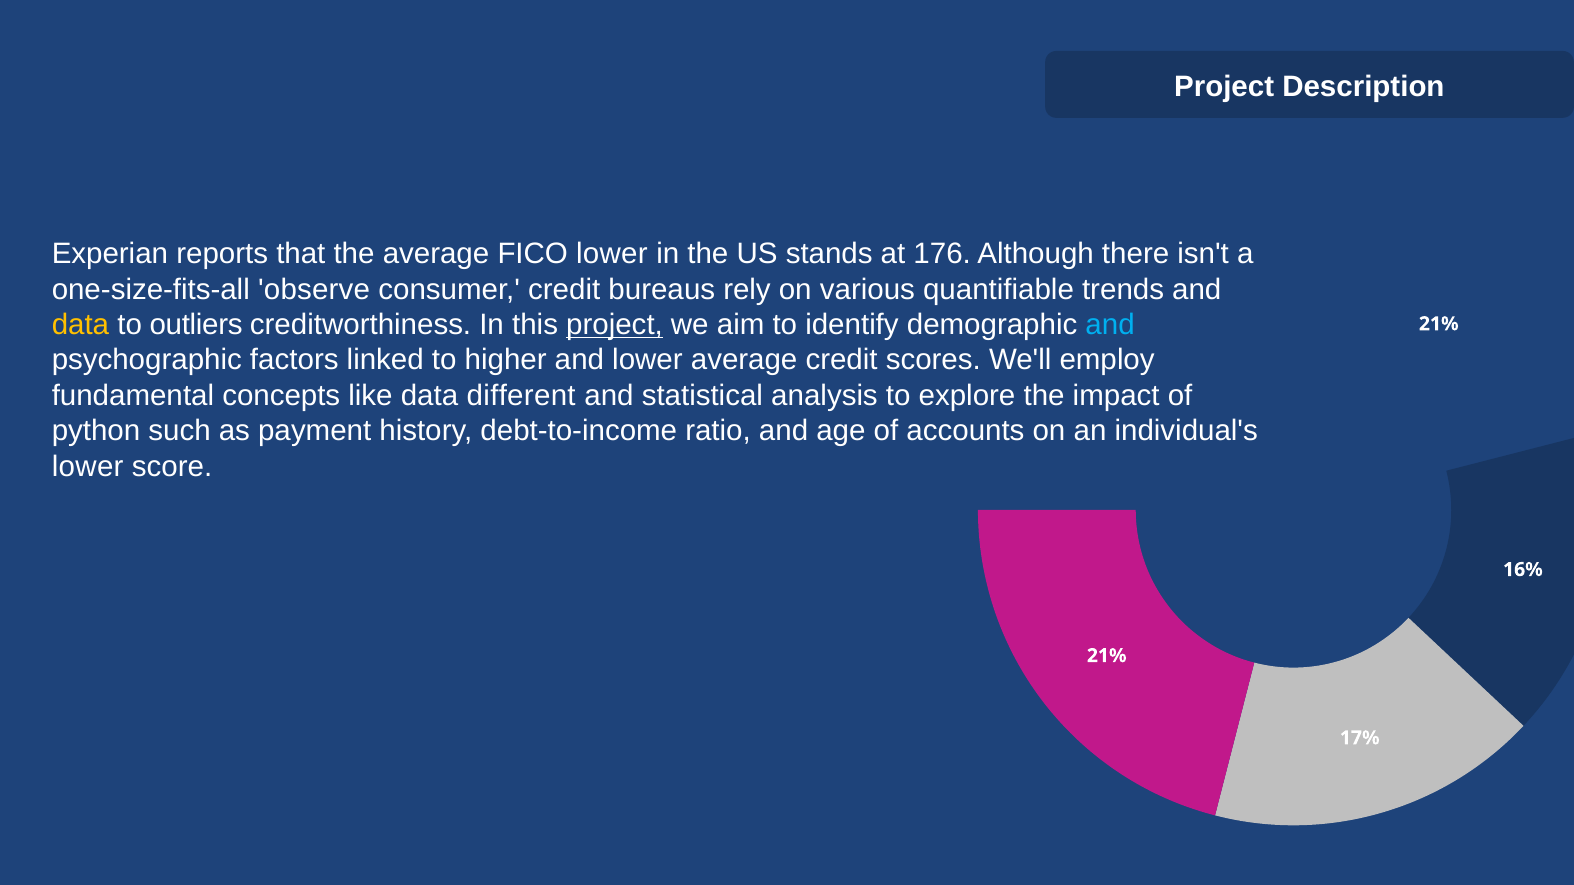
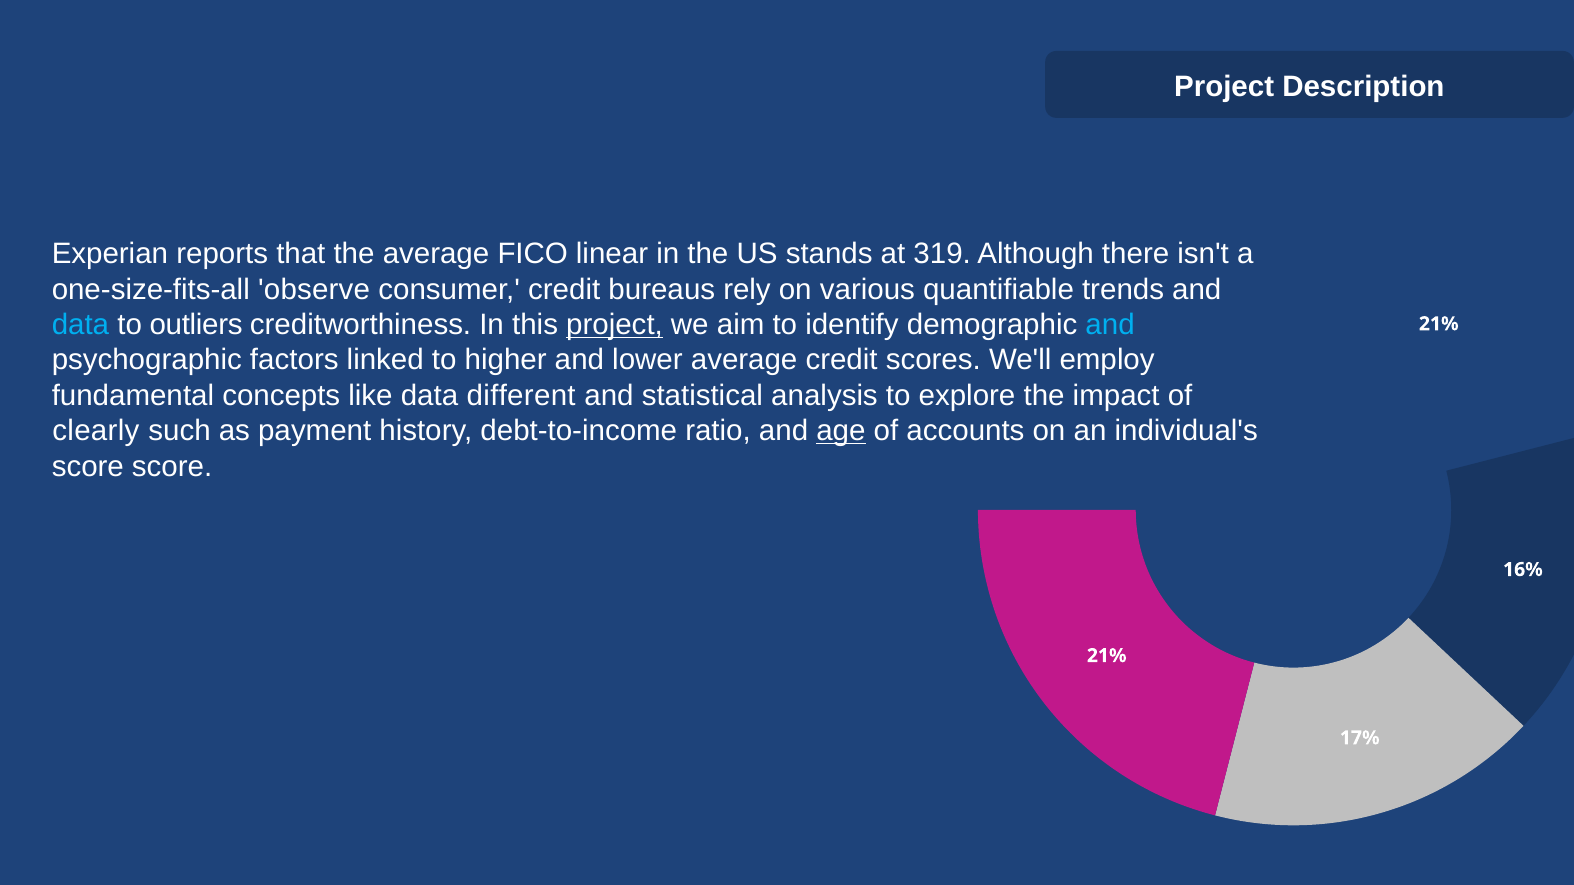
FICO lower: lower -> linear
176: 176 -> 319
data at (80, 325) colour: yellow -> light blue
python: python -> clearly
age underline: none -> present
lower at (88, 466): lower -> score
